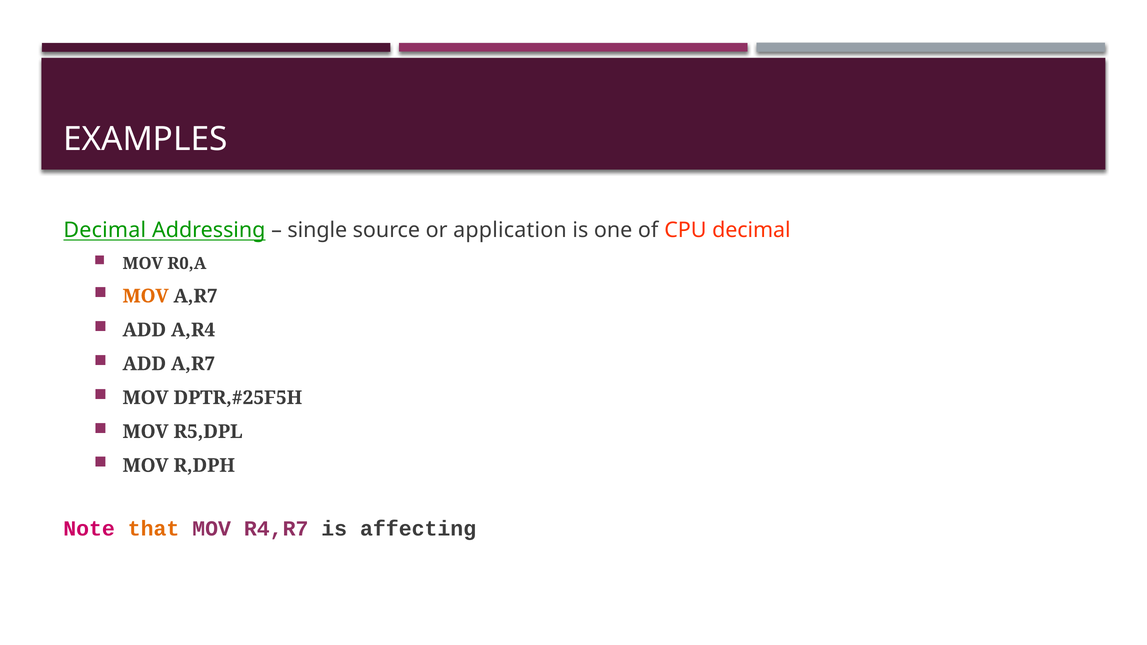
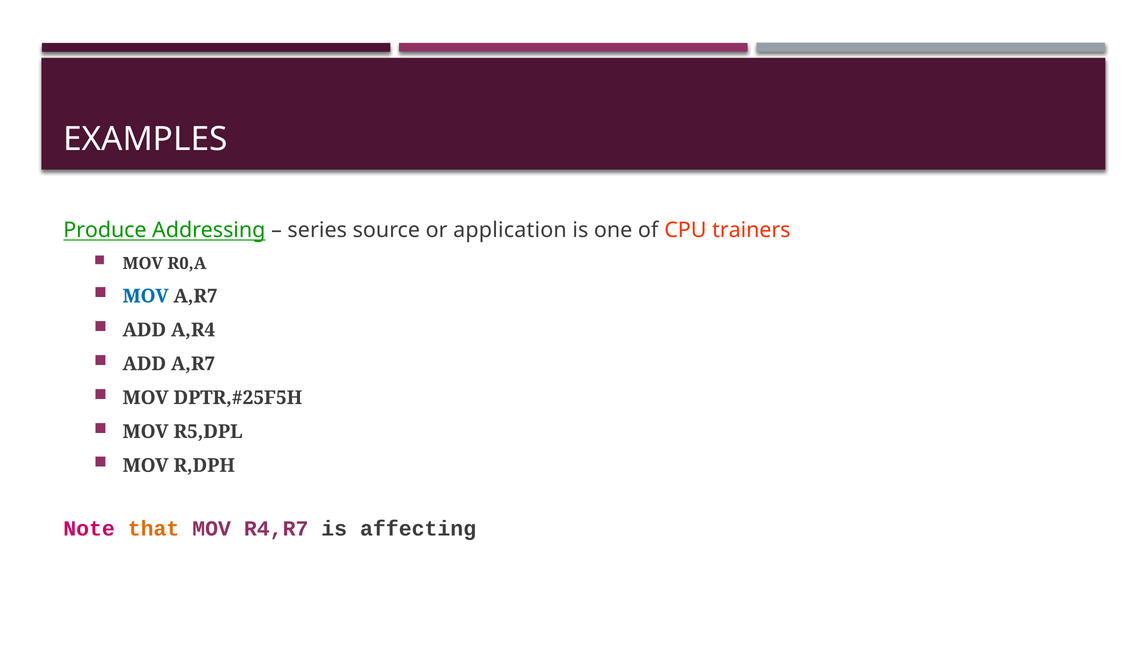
Decimal at (105, 230): Decimal -> Produce
single: single -> series
CPU decimal: decimal -> trainers
MOV at (146, 296) colour: orange -> blue
